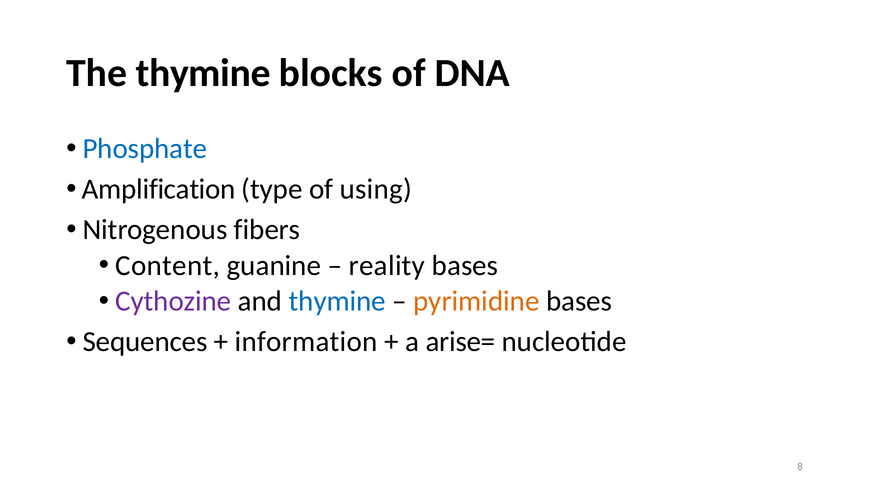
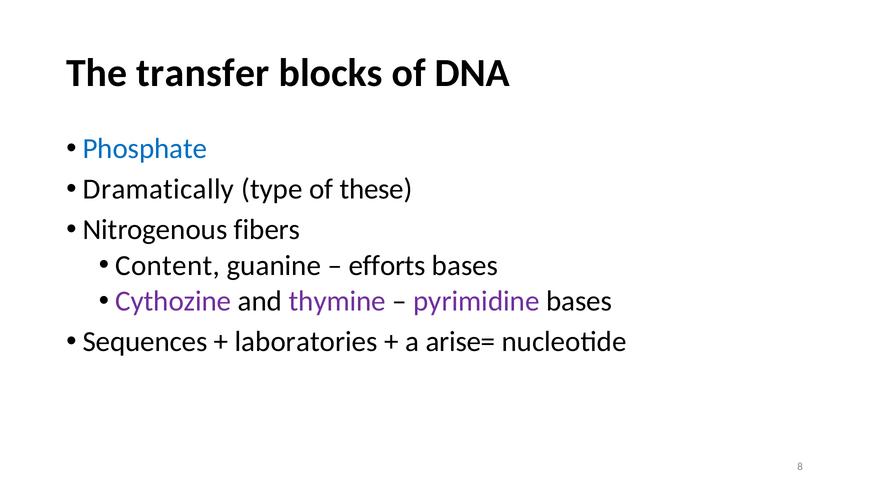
The thymine: thymine -> transfer
Amplification: Amplification -> Dramatically
using: using -> these
reality: reality -> efforts
thymine at (337, 301) colour: blue -> purple
pyrimidine colour: orange -> purple
information: information -> laboratories
